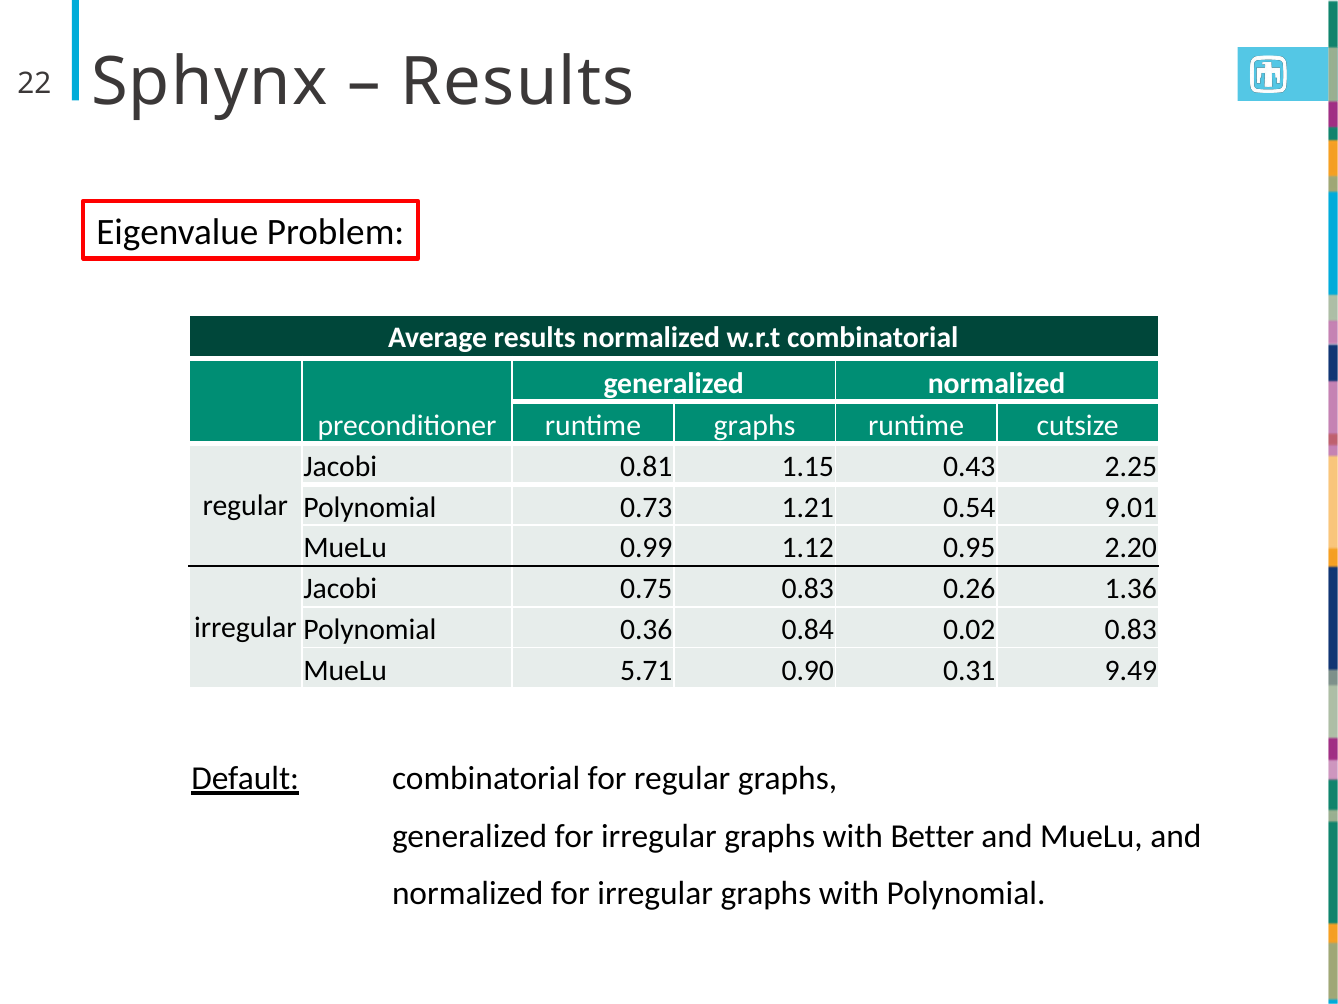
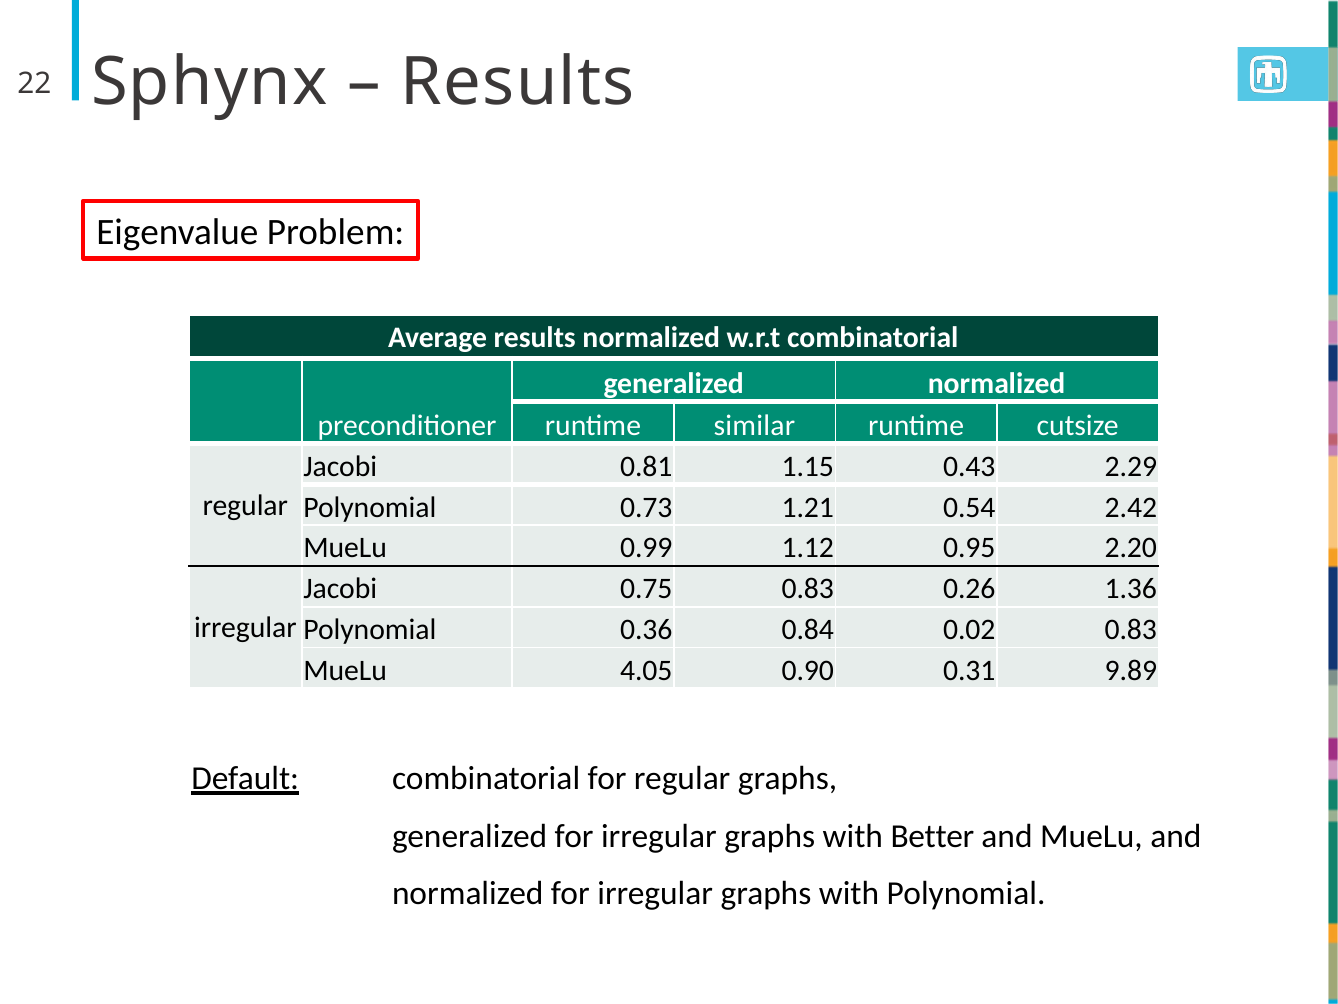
runtime graphs: graphs -> similar
2.25: 2.25 -> 2.29
9.01: 9.01 -> 2.42
5.71: 5.71 -> 4.05
9.49: 9.49 -> 9.89
